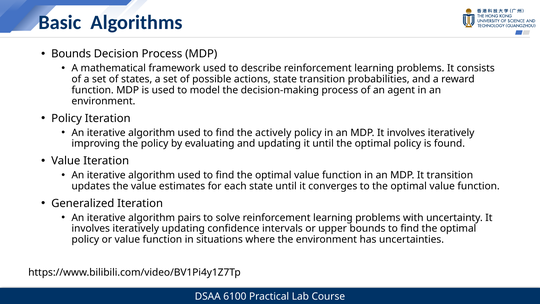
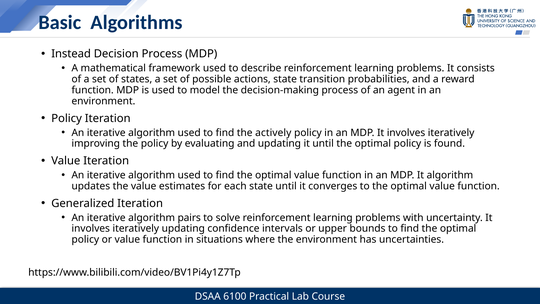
Bounds at (71, 54): Bounds -> Instead
It transition: transition -> algorithm
